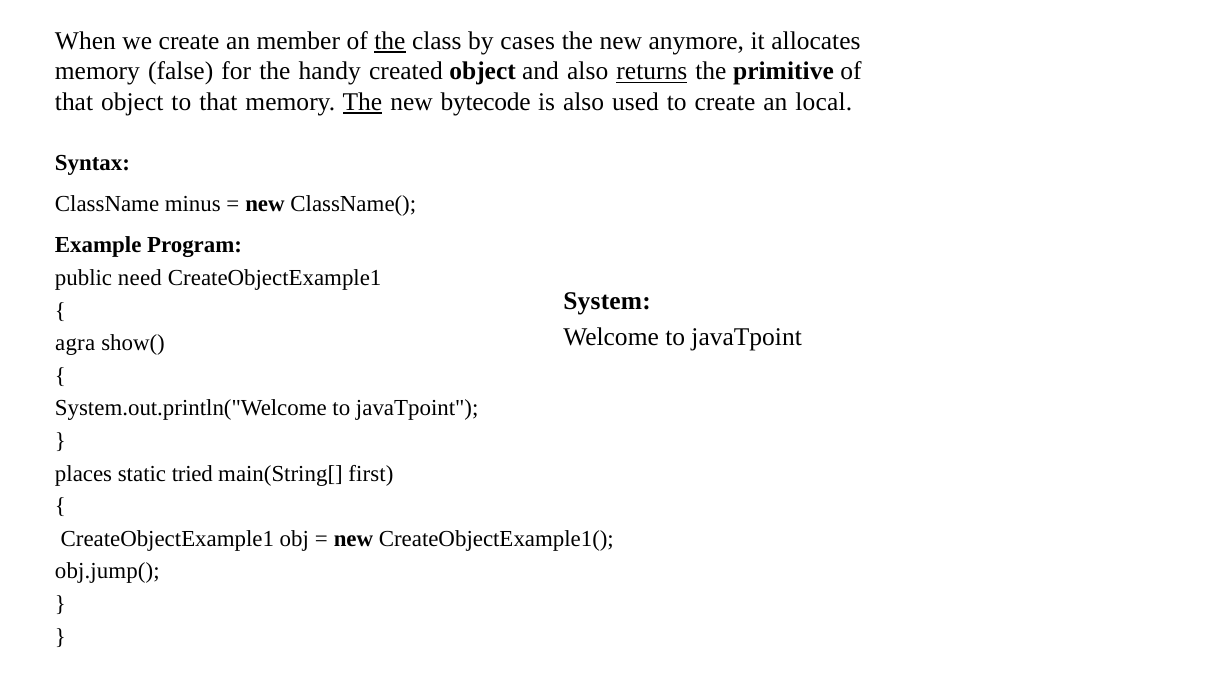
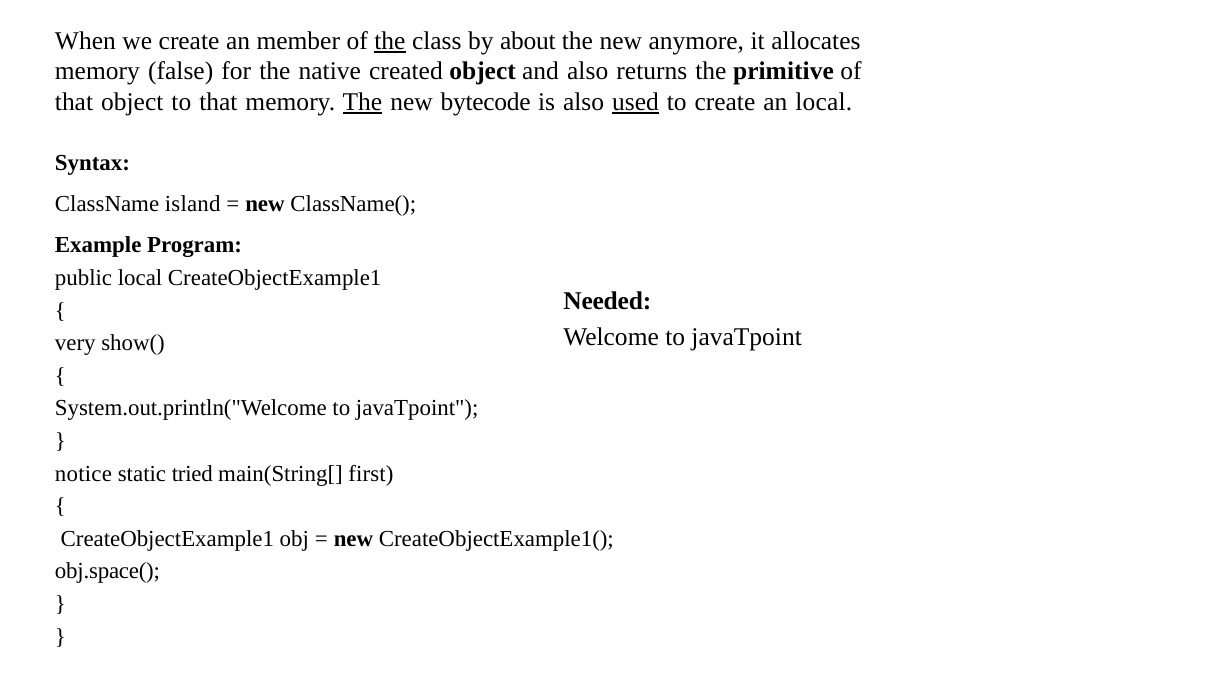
cases: cases -> about
handy: handy -> native
returns underline: present -> none
used underline: none -> present
minus: minus -> island
public need: need -> local
System: System -> Needed
agra: agra -> very
places: places -> notice
obj.jump(: obj.jump( -> obj.space(
